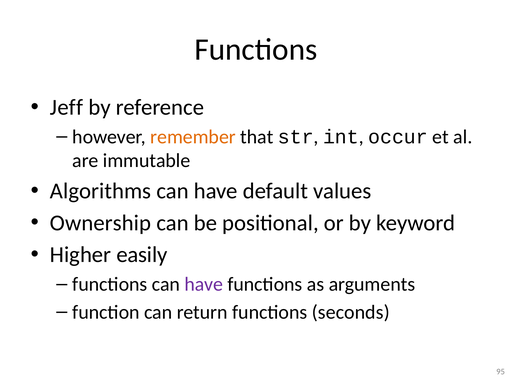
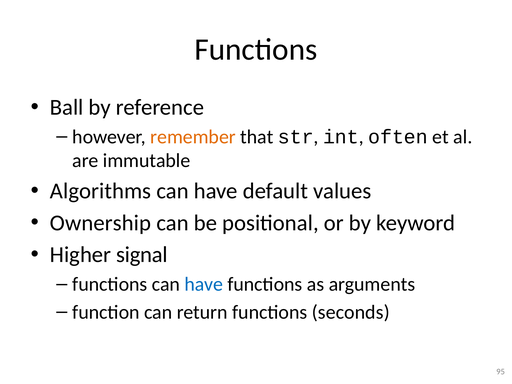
Jeff: Jeff -> Ball
occur: occur -> often
easily: easily -> signal
have at (204, 284) colour: purple -> blue
